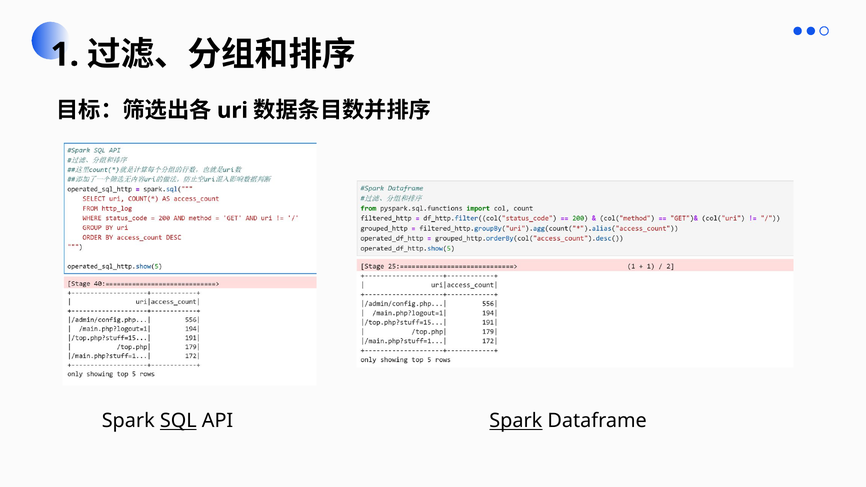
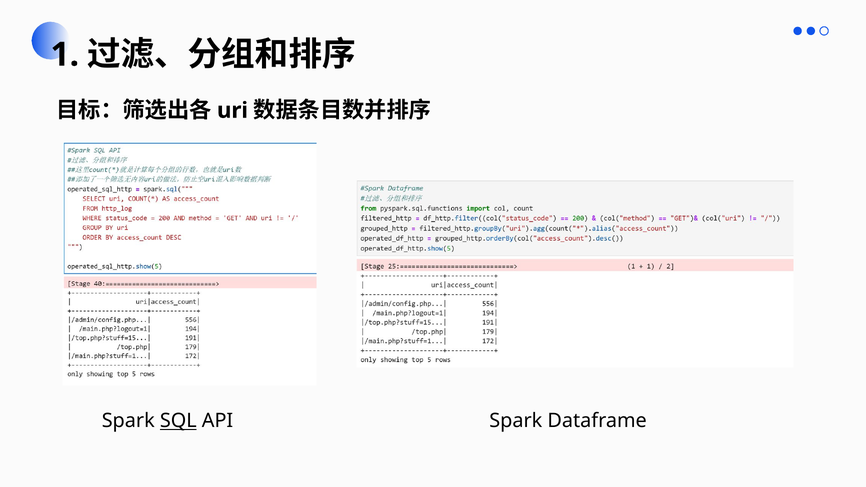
Spark at (516, 421) underline: present -> none
